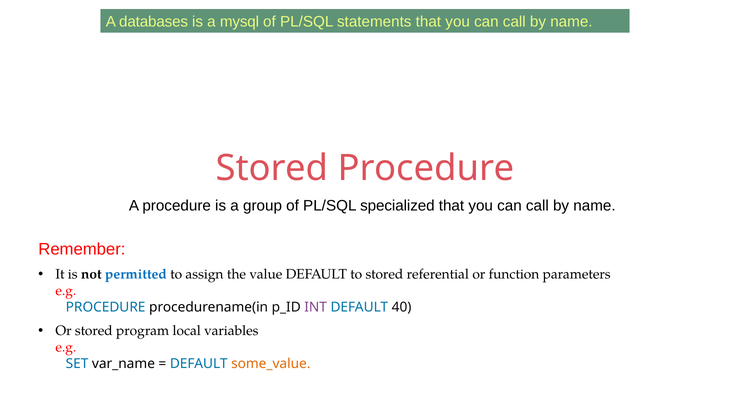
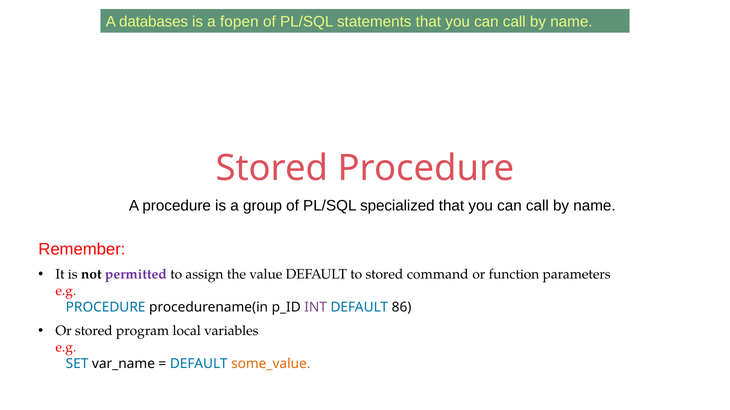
mysql: mysql -> fopen
permitted colour: blue -> purple
referential: referential -> command
40: 40 -> 86
